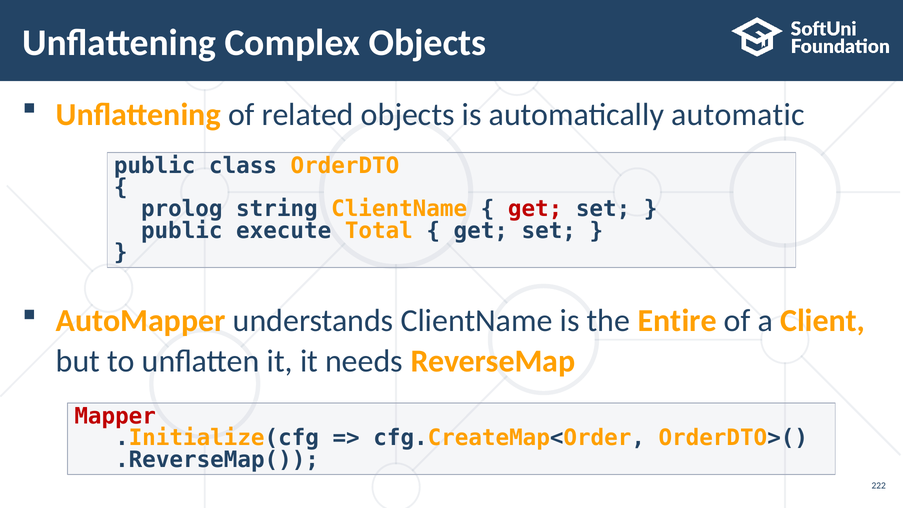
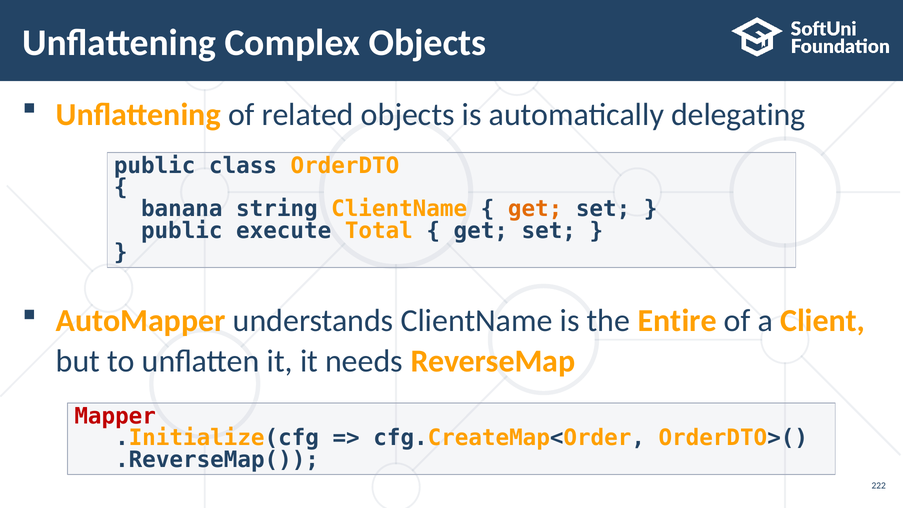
automatic: automatic -> delegating
prolog: prolog -> banana
get at (535, 209) colour: red -> orange
